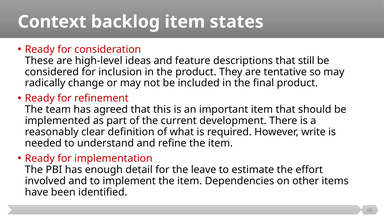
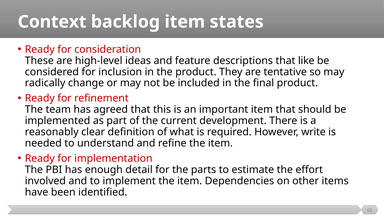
still: still -> like
leave: leave -> parts
